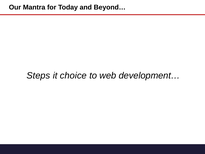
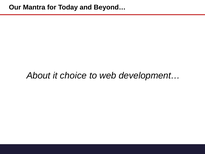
Steps: Steps -> About
